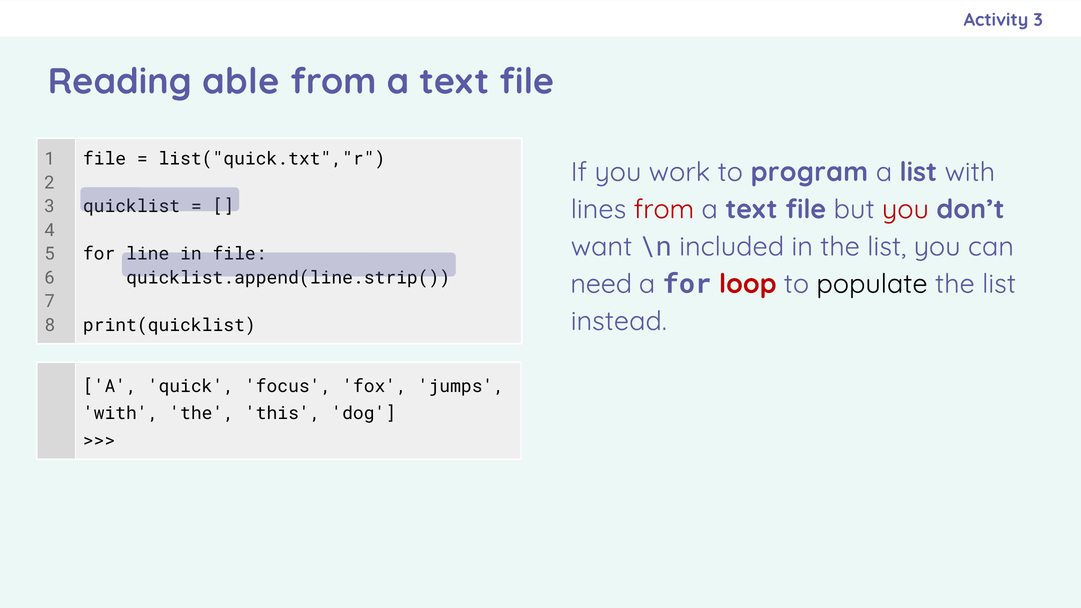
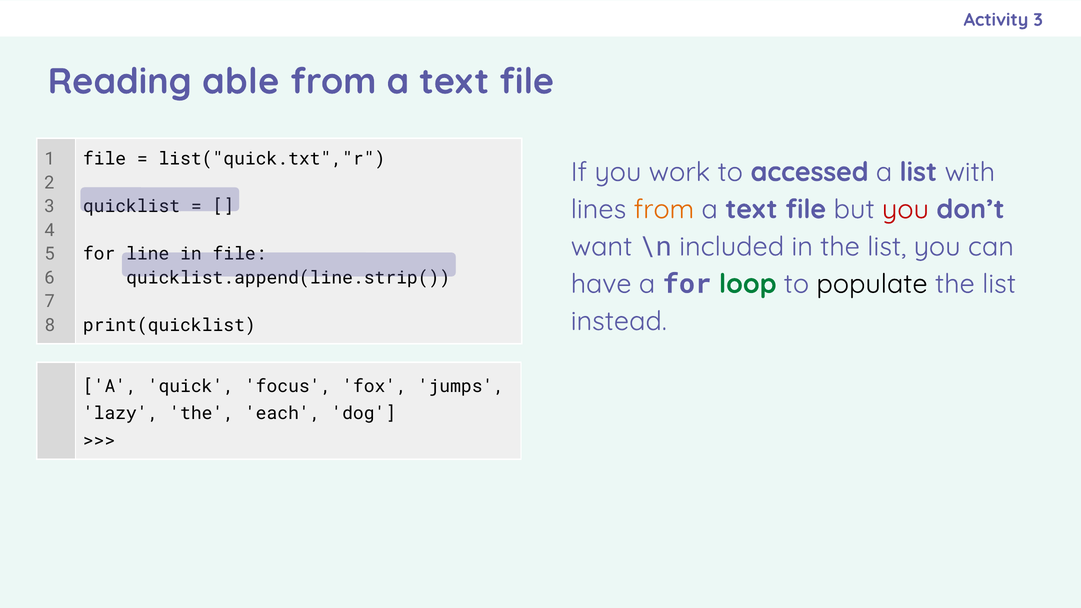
program: program -> accessed
from at (664, 209) colour: red -> orange
need: need -> have
loop colour: red -> green
with at (121, 414): with -> lazy
this: this -> each
